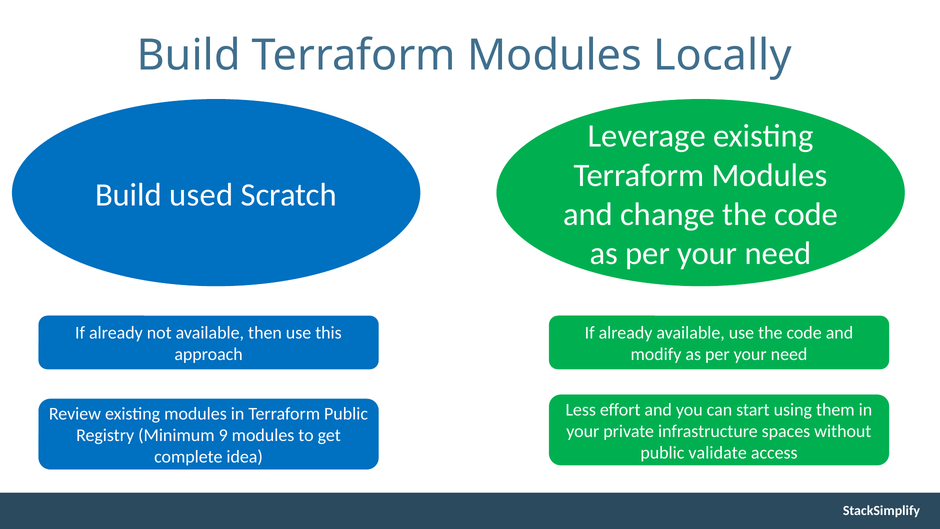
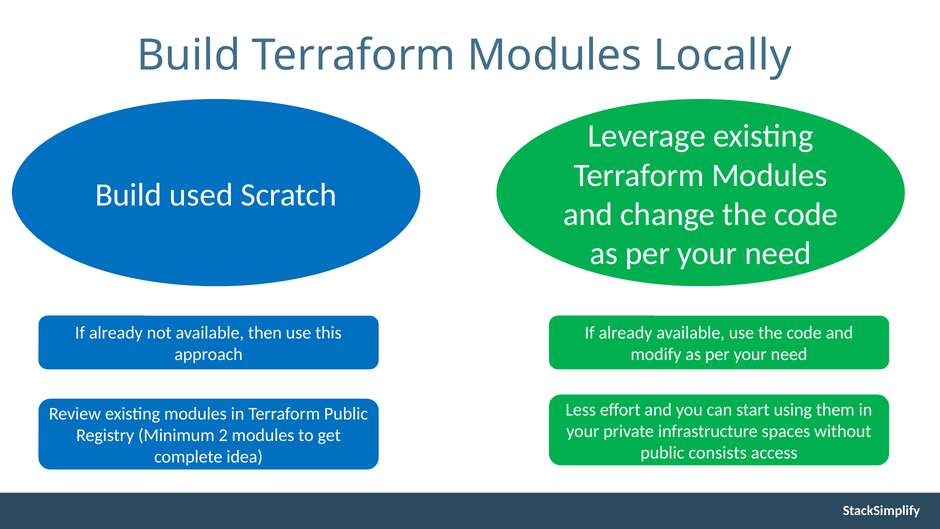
9: 9 -> 2
validate: validate -> consists
